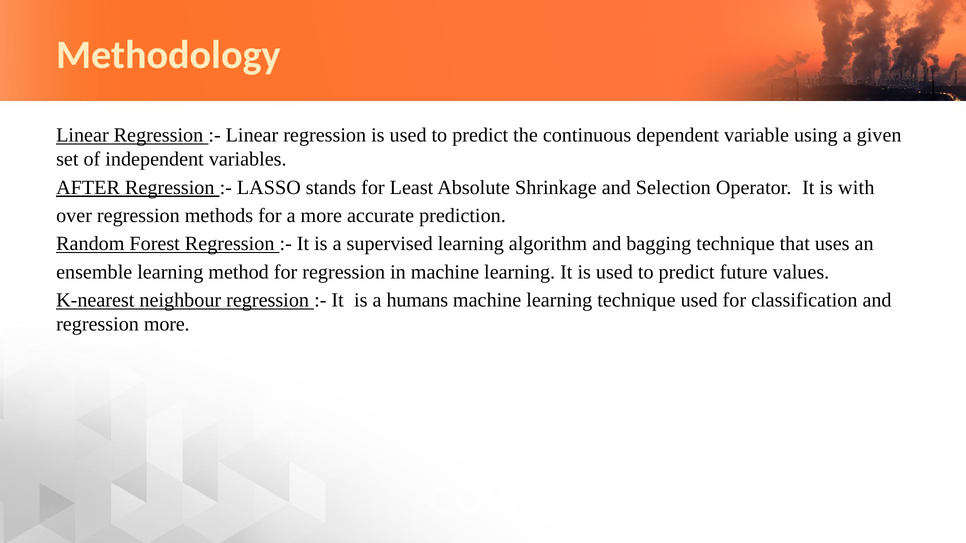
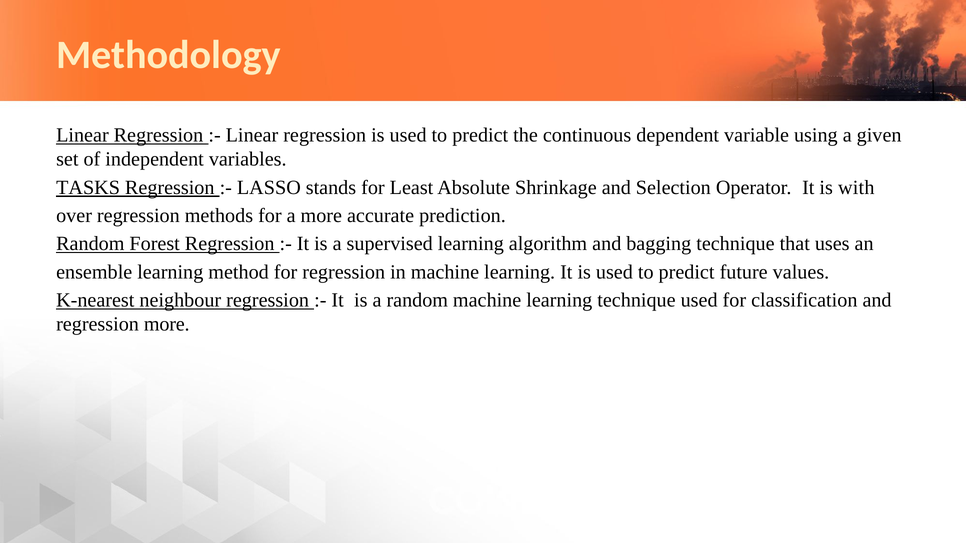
AFTER: AFTER -> TASKS
a humans: humans -> random
